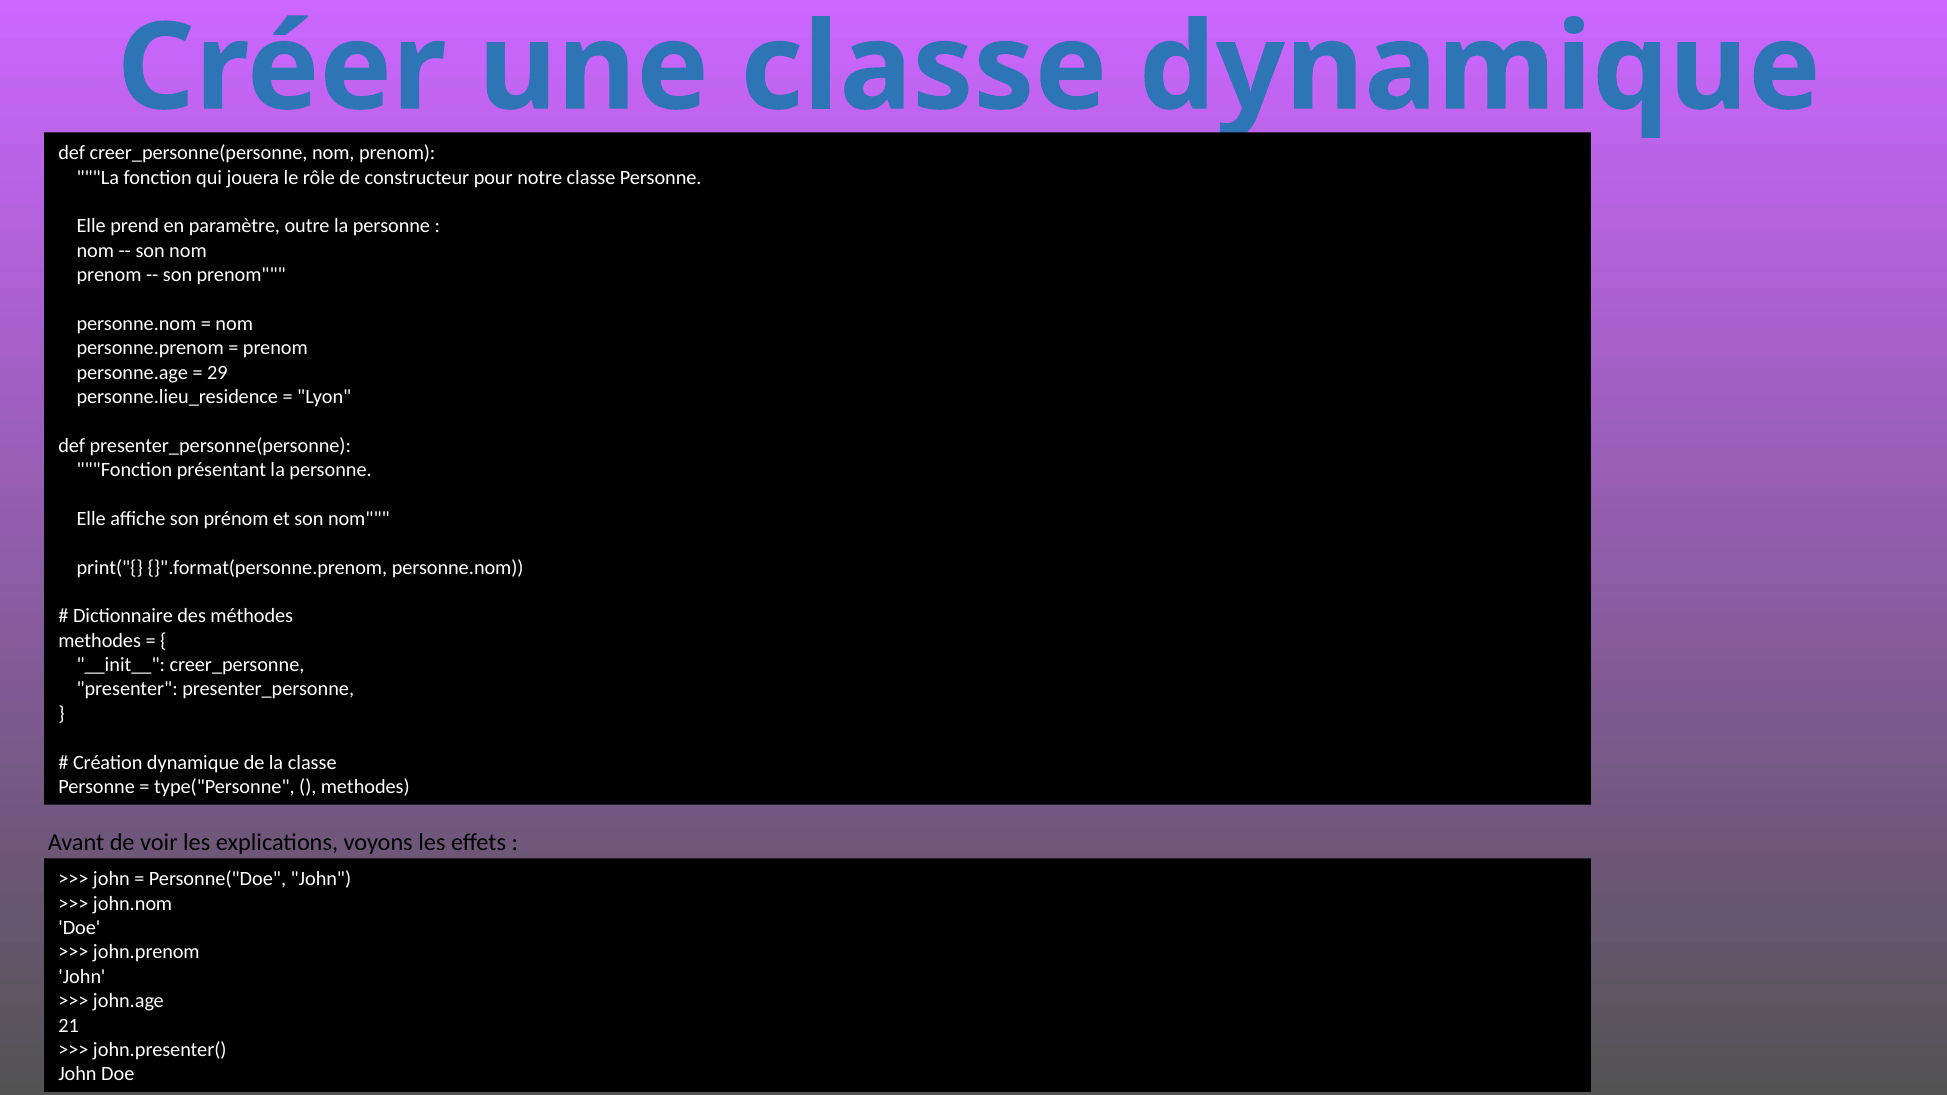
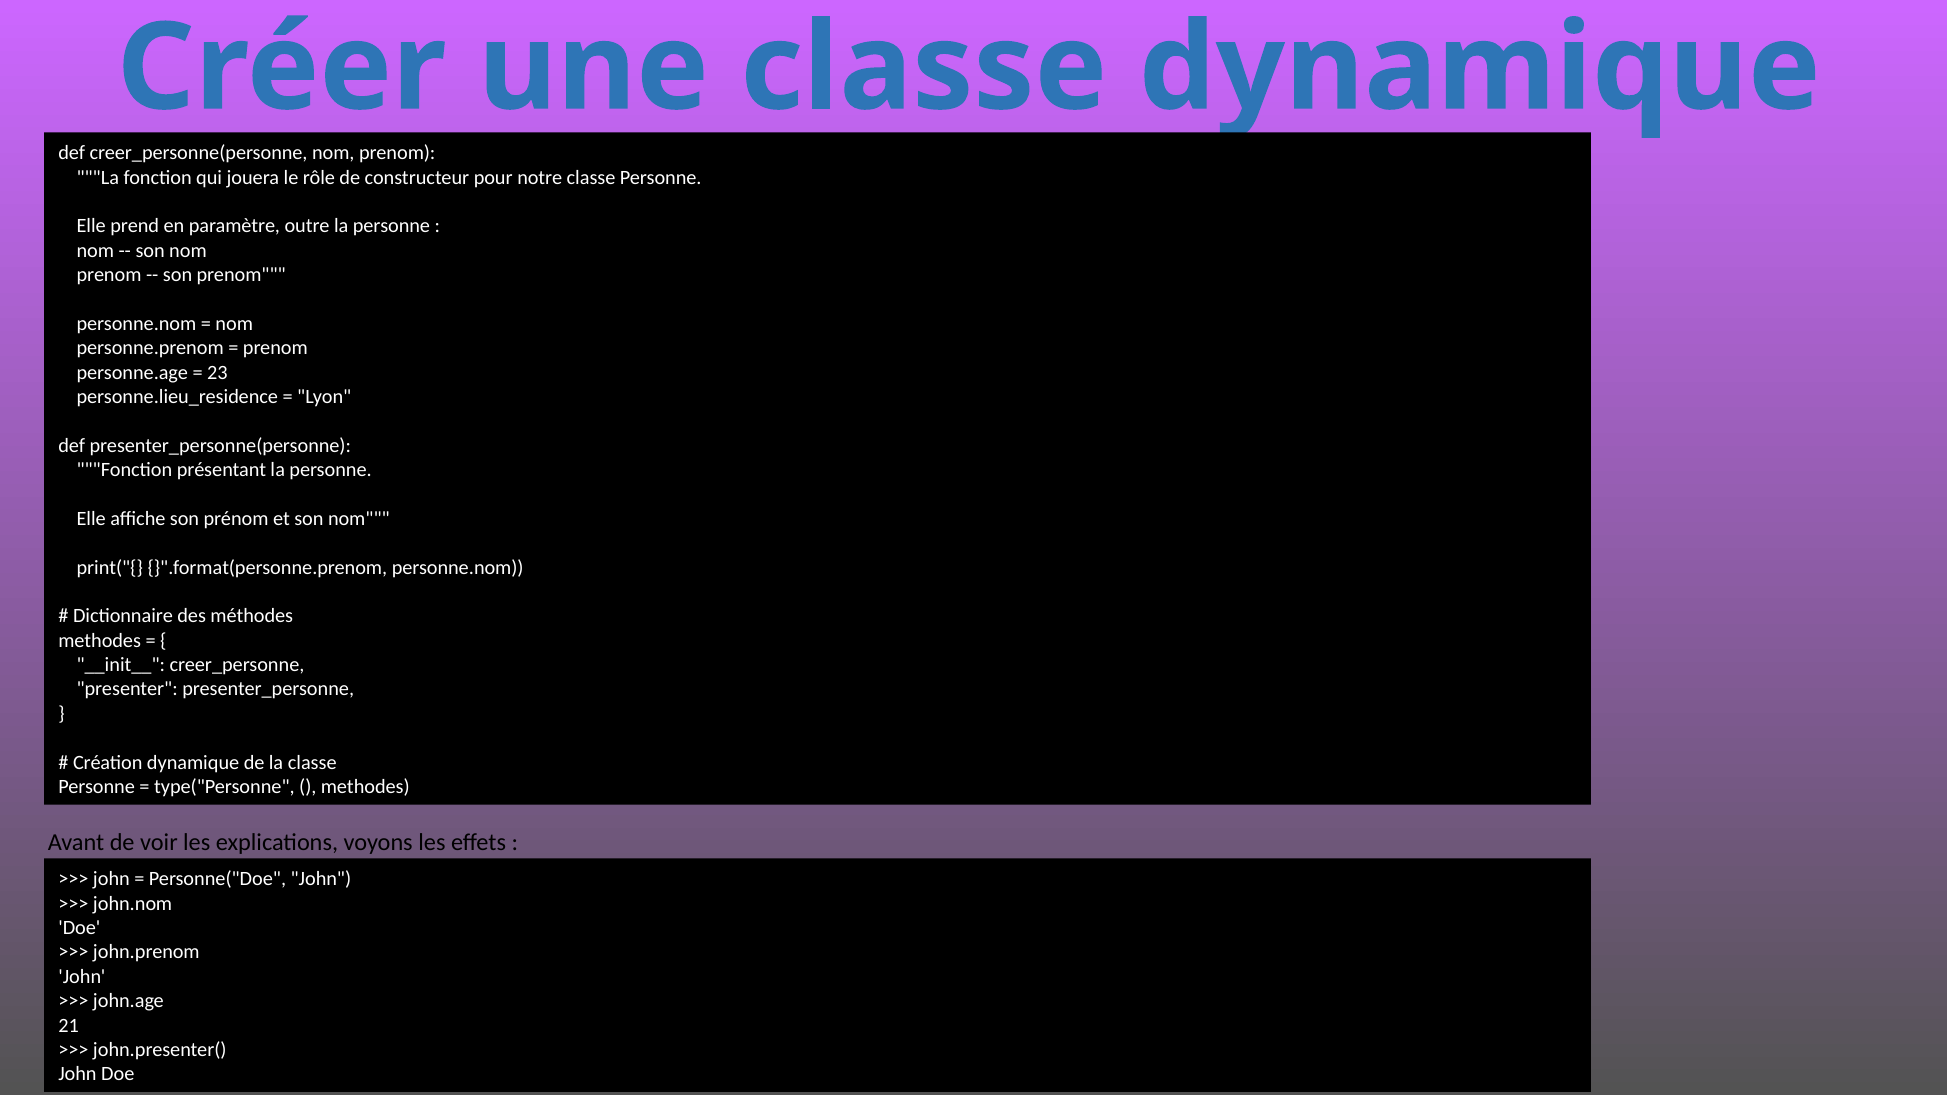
29: 29 -> 23
